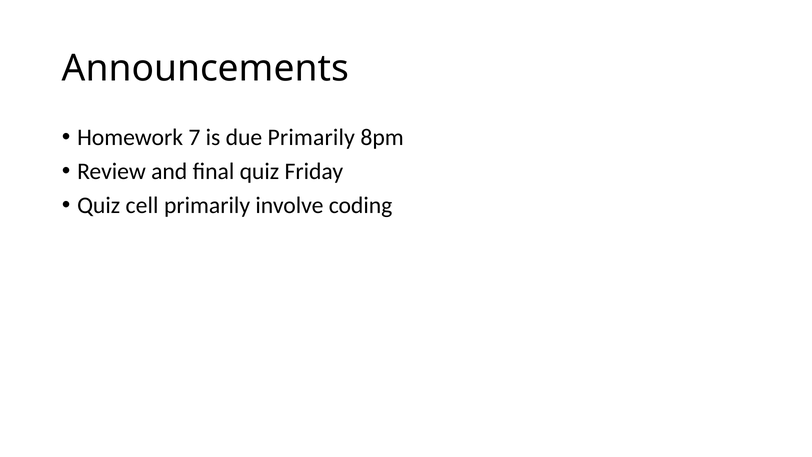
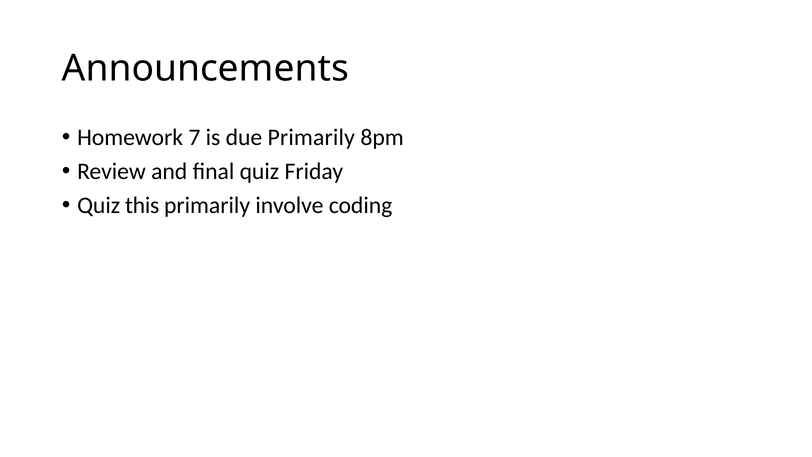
cell: cell -> this
